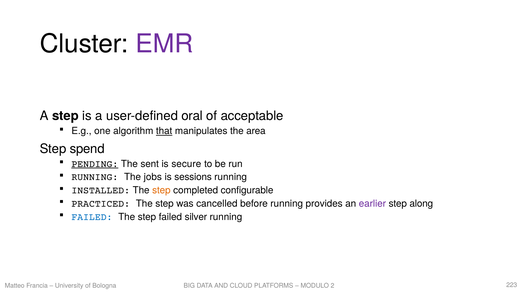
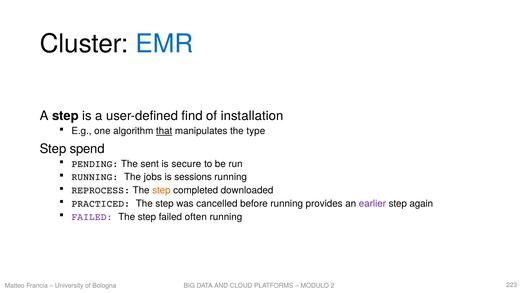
EMR colour: purple -> blue
oral: oral -> find
acceptable: acceptable -> installation
area: area -> type
PENDING underline: present -> none
INSTALLED: INSTALLED -> REPROCESS
configurable: configurable -> downloaded
along: along -> again
FAILED at (92, 217) colour: blue -> purple
silver: silver -> often
